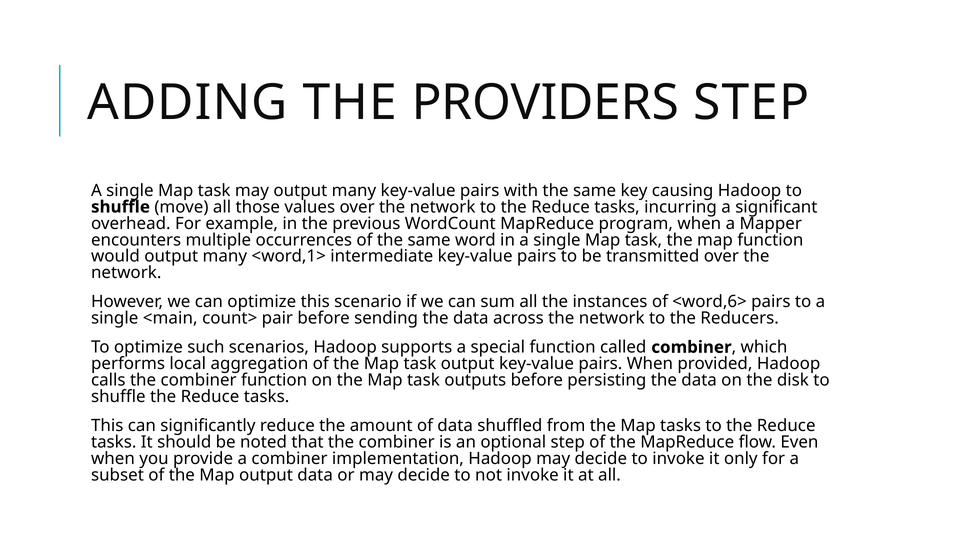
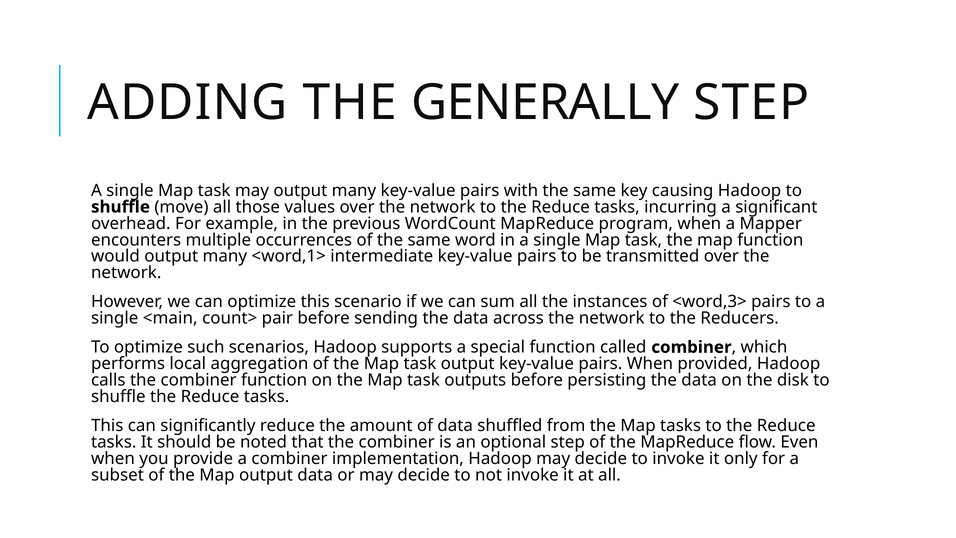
PROVIDERS: PROVIDERS -> GENERALLY
<word,6>: <word,6> -> <word,3>
